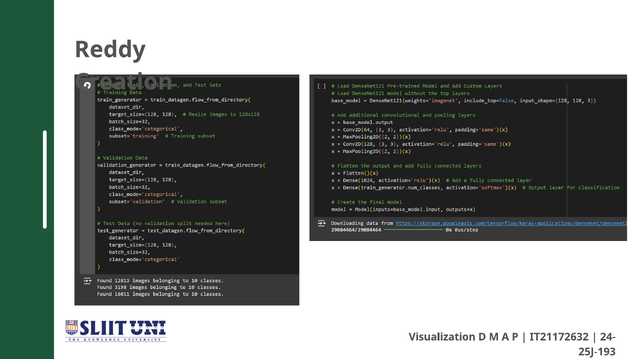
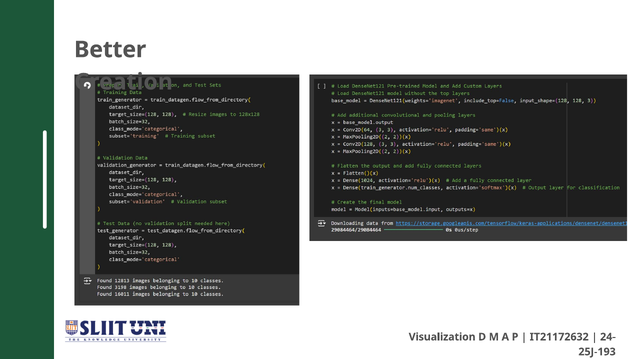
Reddy: Reddy -> Better
